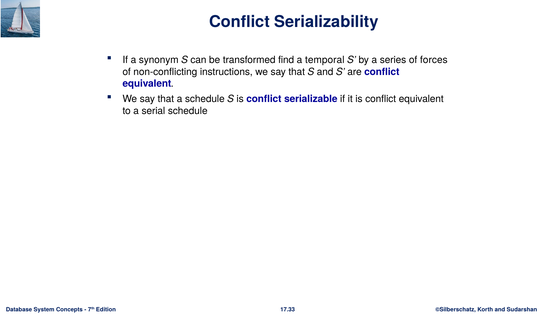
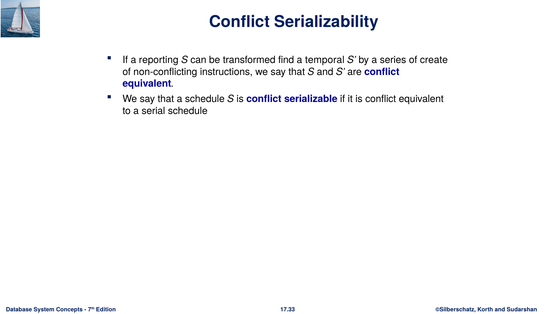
synonym: synonym -> reporting
forces: forces -> create
